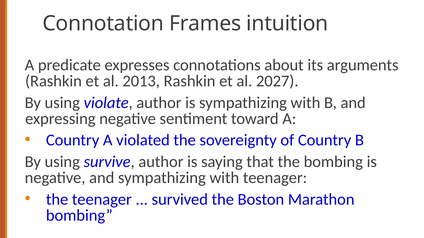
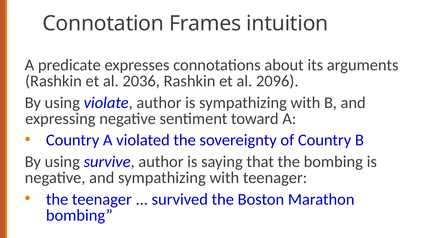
2013: 2013 -> 2036
2027: 2027 -> 2096
